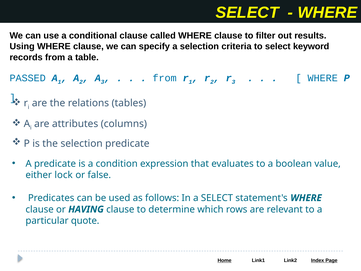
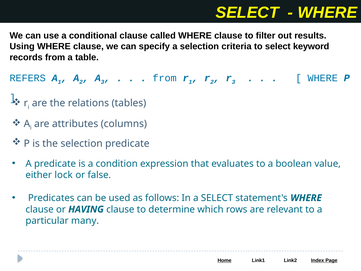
PASSED: PASSED -> REFERS
quote: quote -> many
